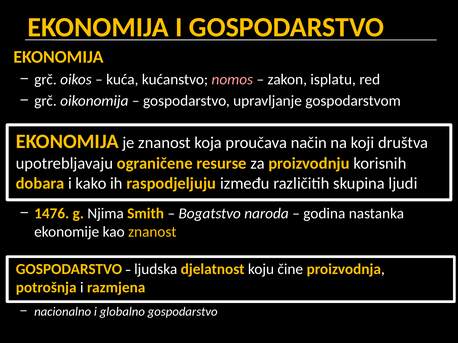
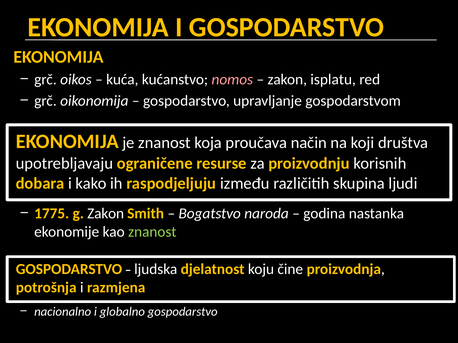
1476: 1476 -> 1775
g Njima: Njima -> Zakon
znanost at (152, 232) colour: yellow -> light green
